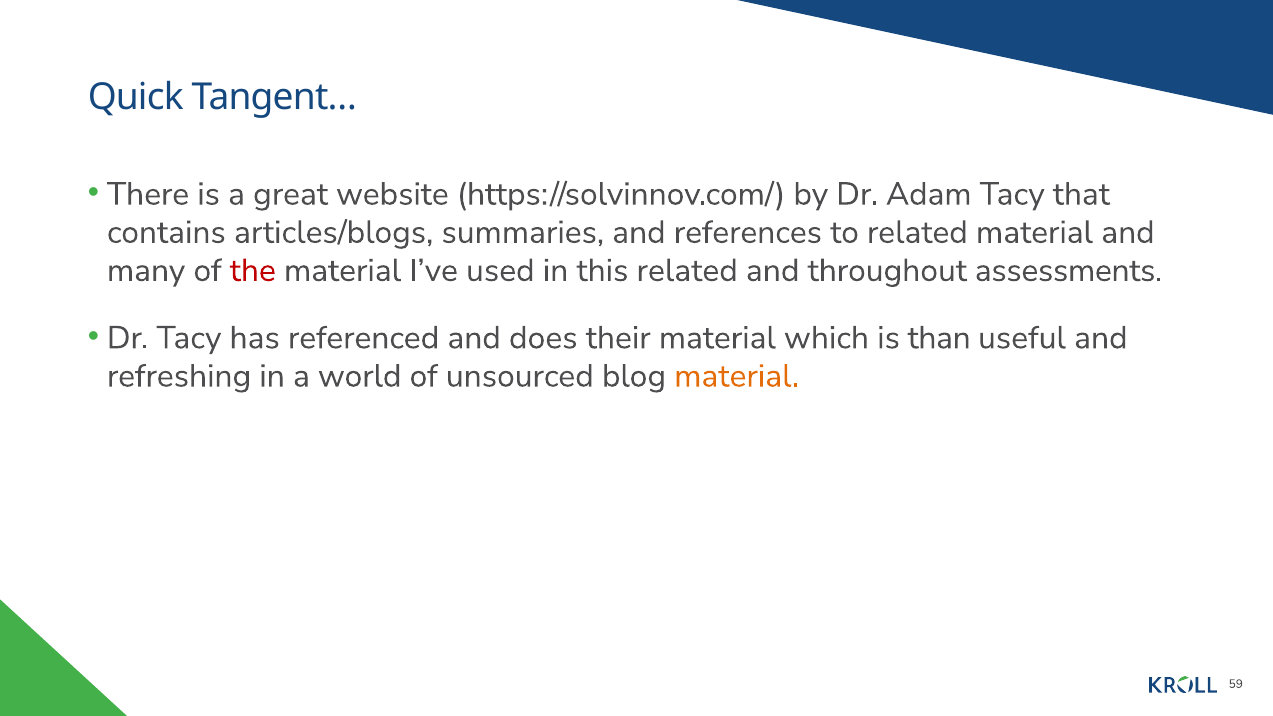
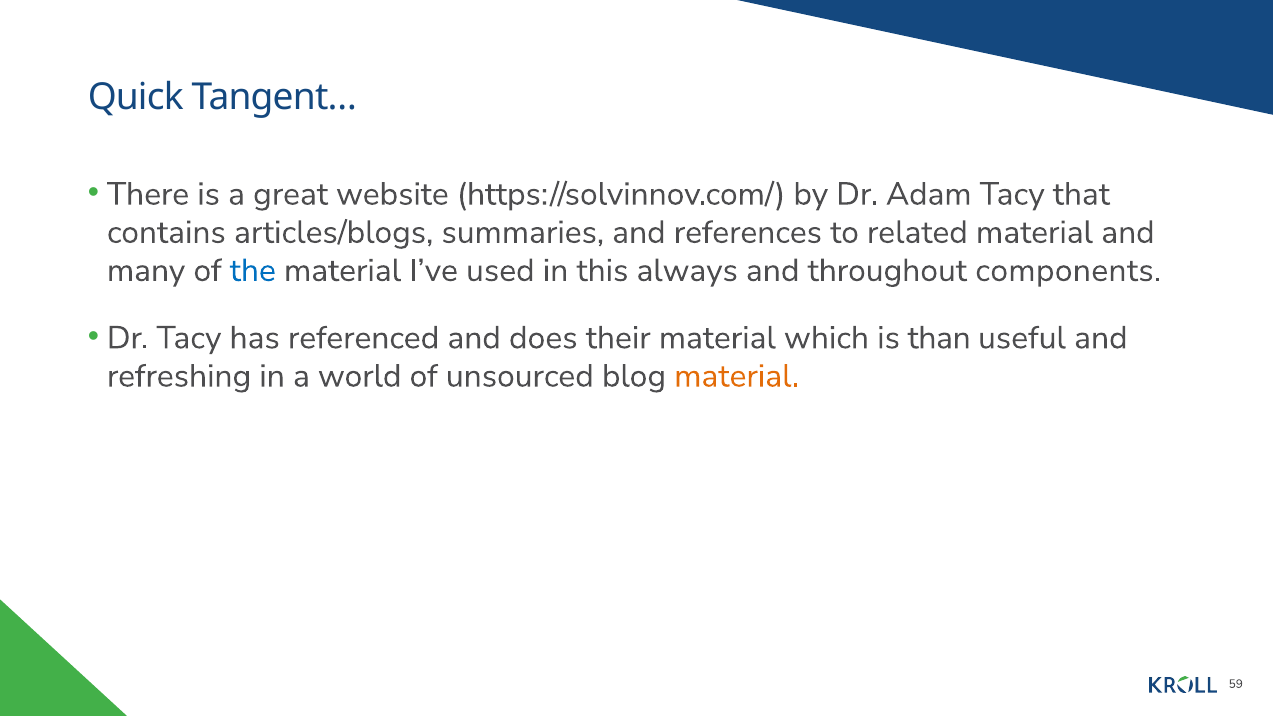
the colour: red -> blue
this related: related -> always
assessments: assessments -> components
